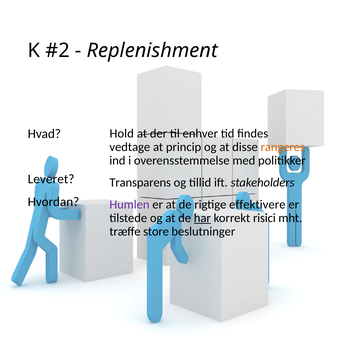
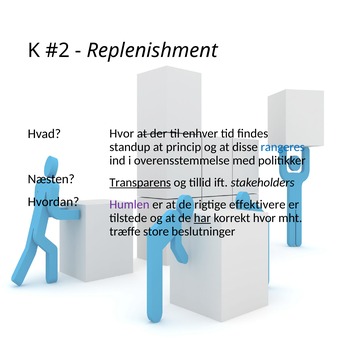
Hold at (122, 133): Hold -> Hvor
vedtage: vedtage -> standup
rangeres colour: orange -> blue
Leveret: Leveret -> Næsten
Transparens underline: none -> present
korrekt risici: risici -> hvor
